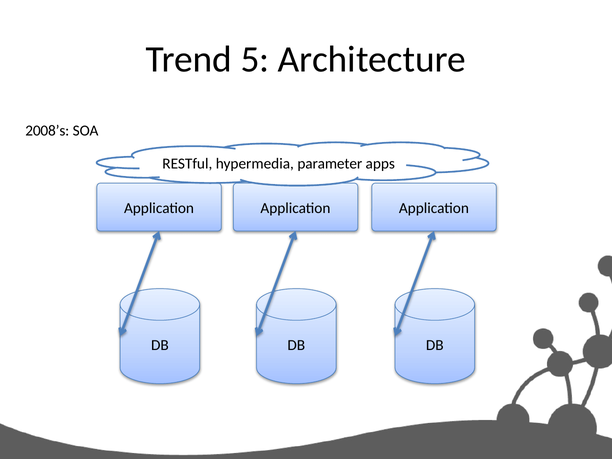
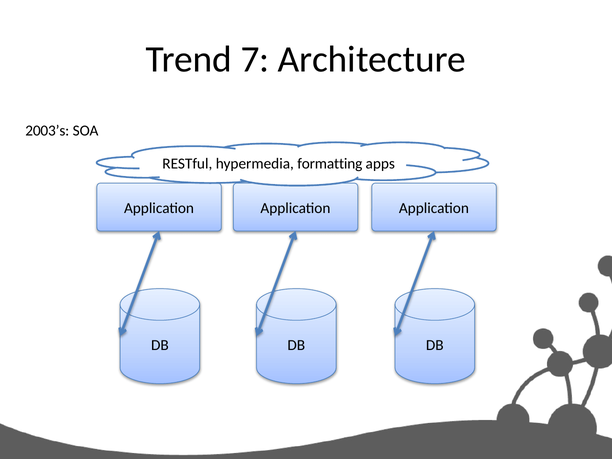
5: 5 -> 7
2008’s: 2008’s -> 2003’s
parameter: parameter -> formatting
